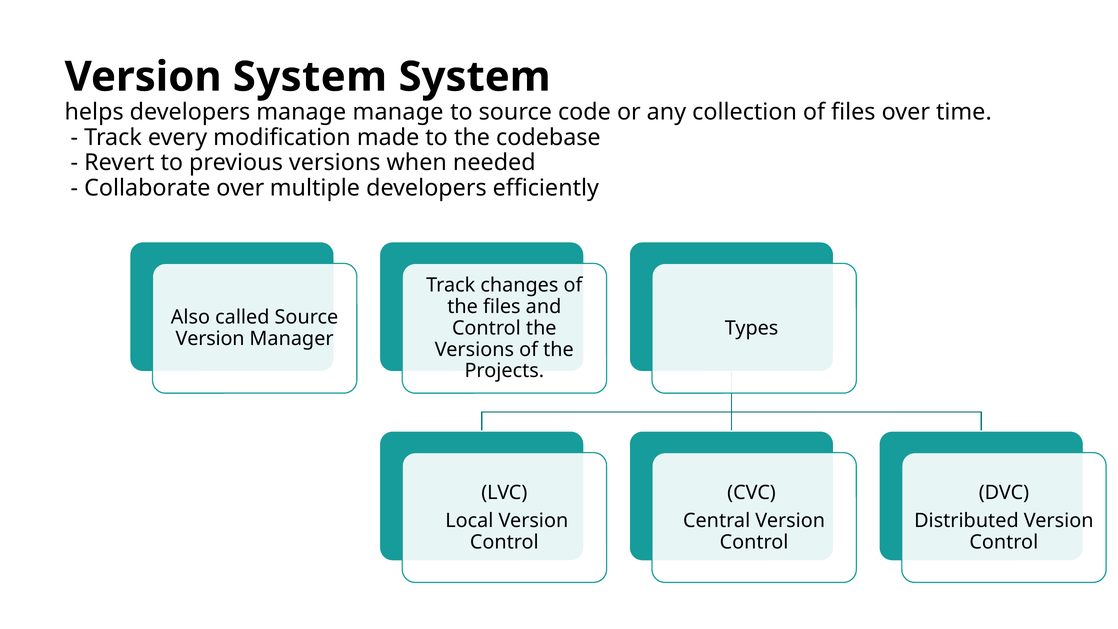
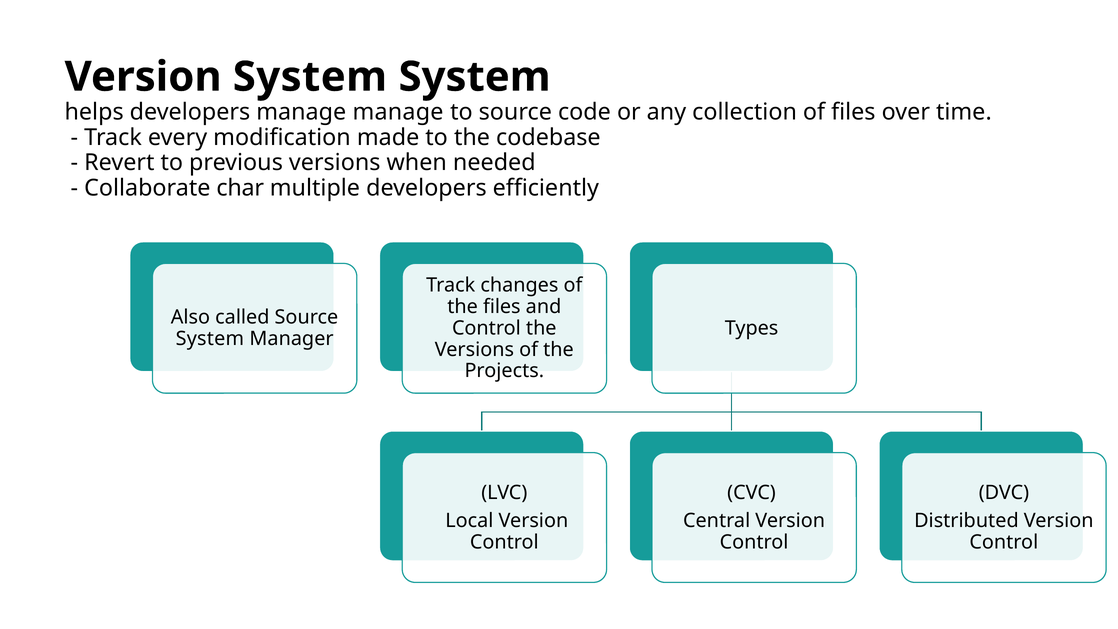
Collaborate over: over -> char
Version at (210, 339): Version -> System
